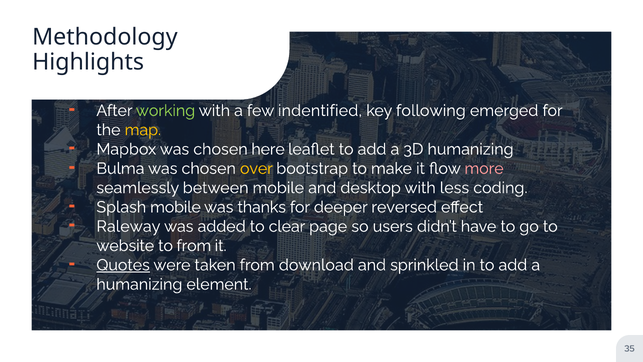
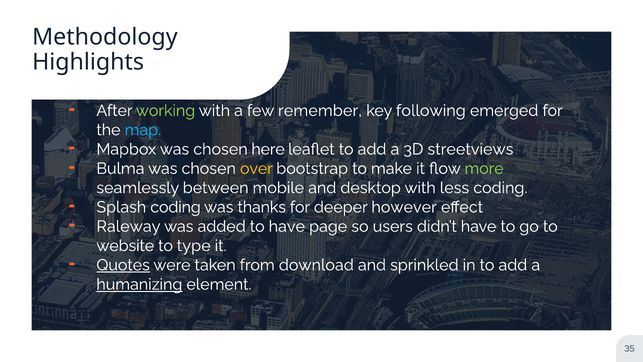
indentified: indentified -> remember
map colour: yellow -> light blue
3D humanizing: humanizing -> streetviews
more colour: pink -> light green
Splash mobile: mobile -> coding
reversed: reversed -> however
to clear: clear -> have
to from: from -> type
humanizing at (139, 284) underline: none -> present
